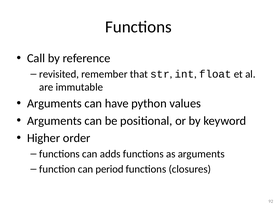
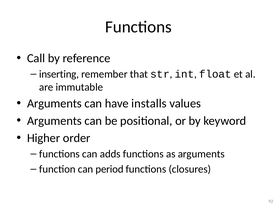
revisited: revisited -> inserting
python: python -> installs
